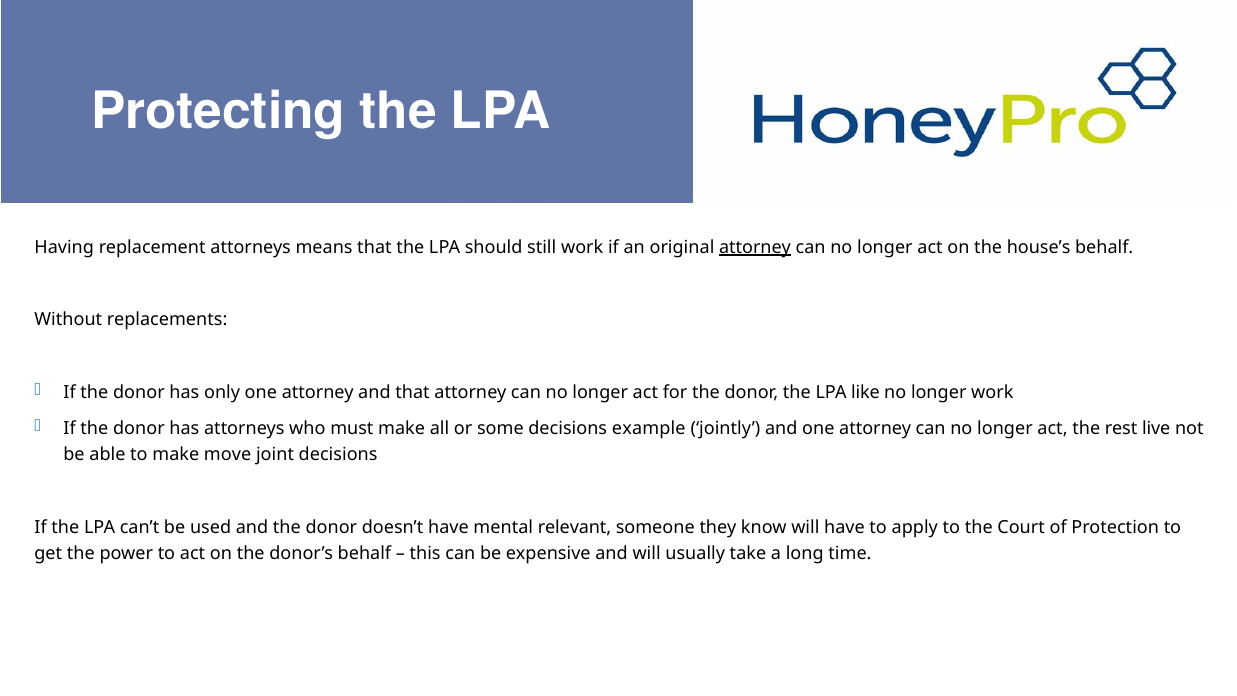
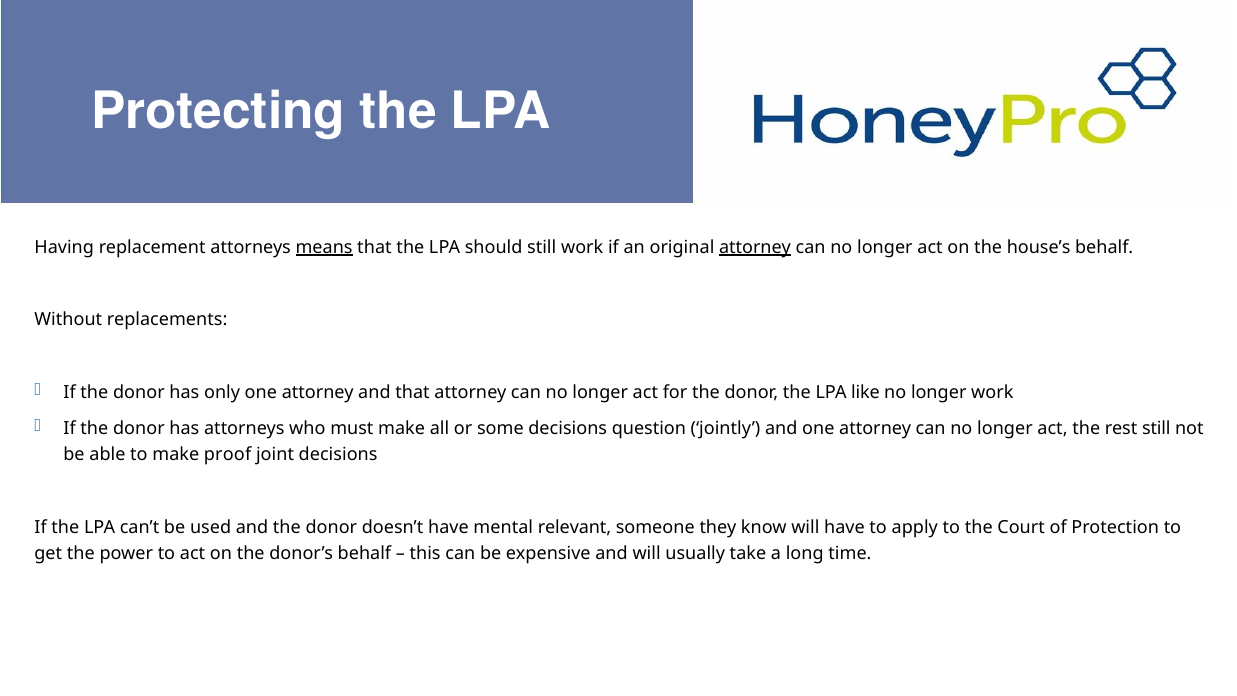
means underline: none -> present
example: example -> question
rest live: live -> still
move: move -> proof
